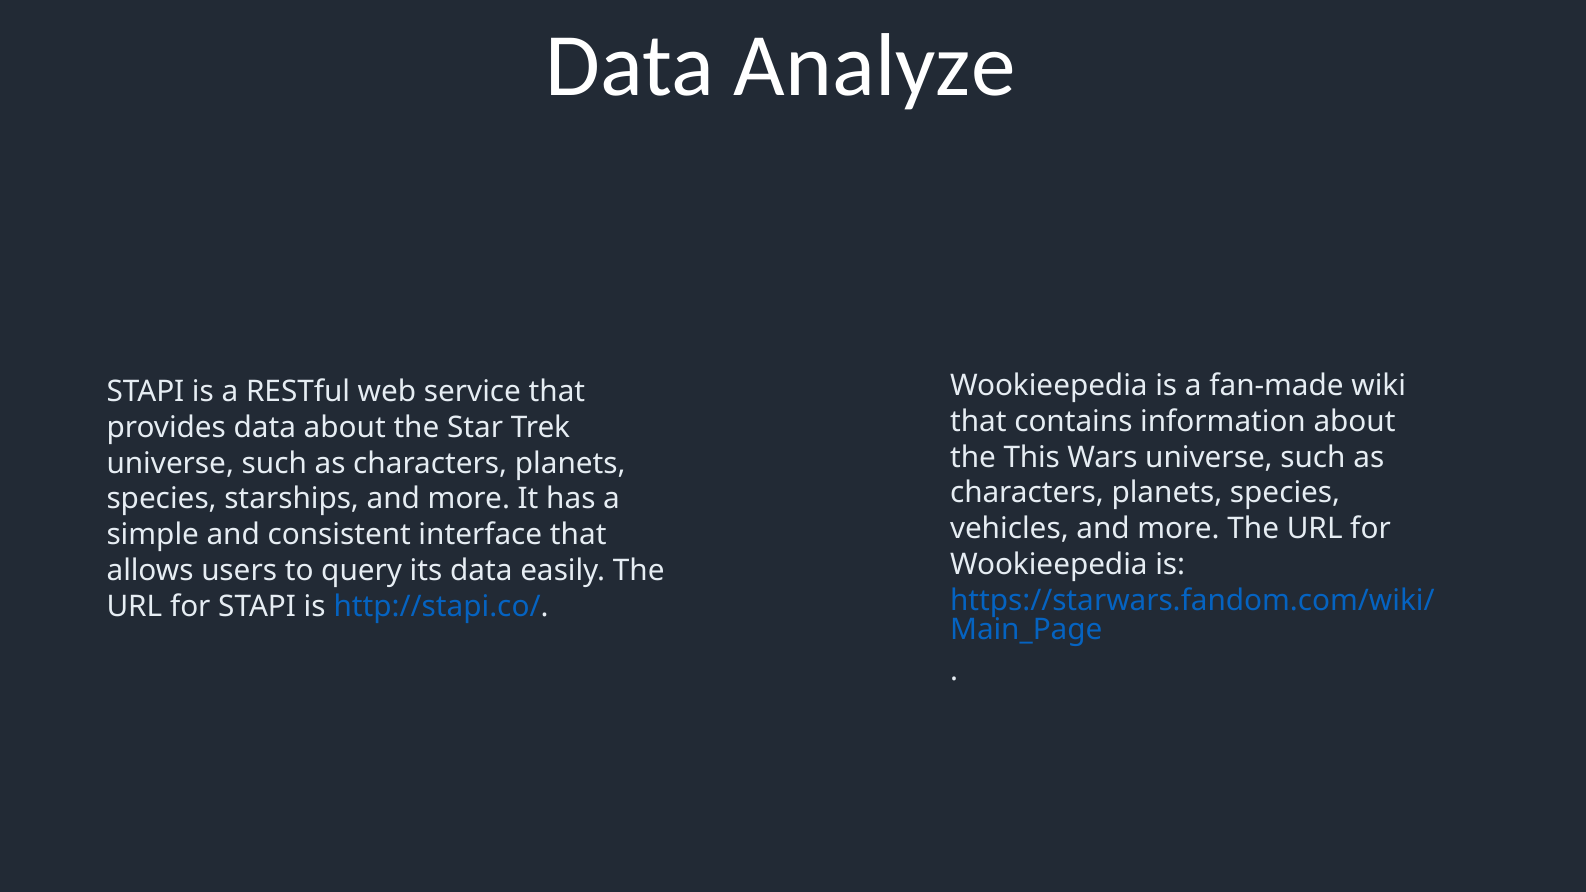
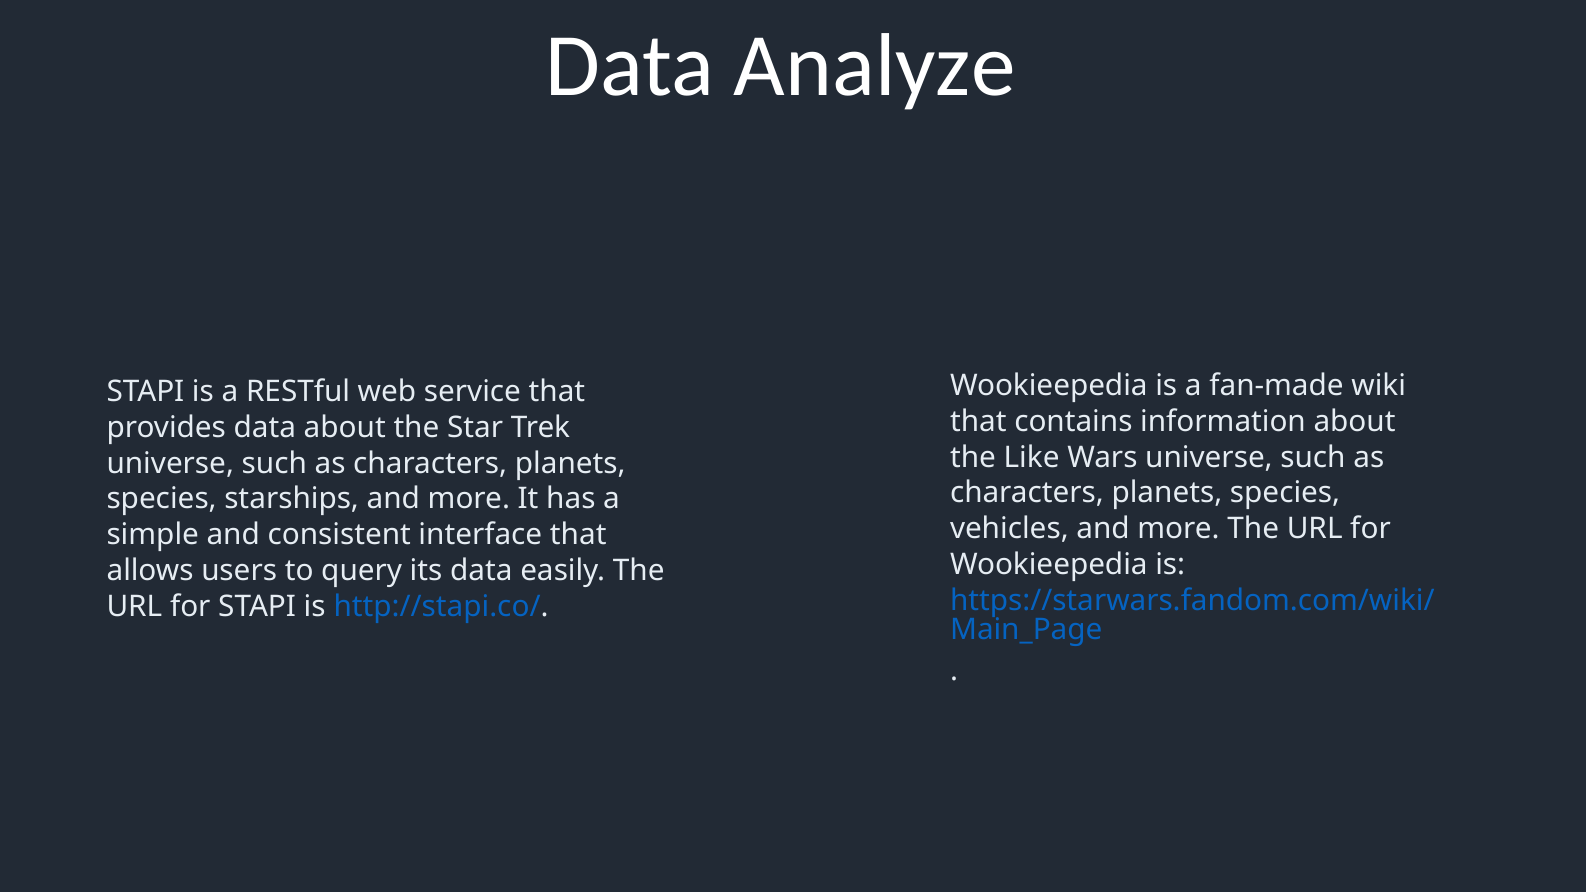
This: This -> Like
